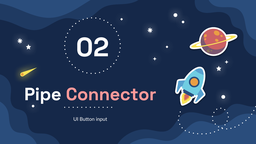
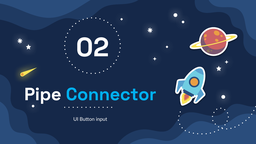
Connector colour: pink -> light blue
